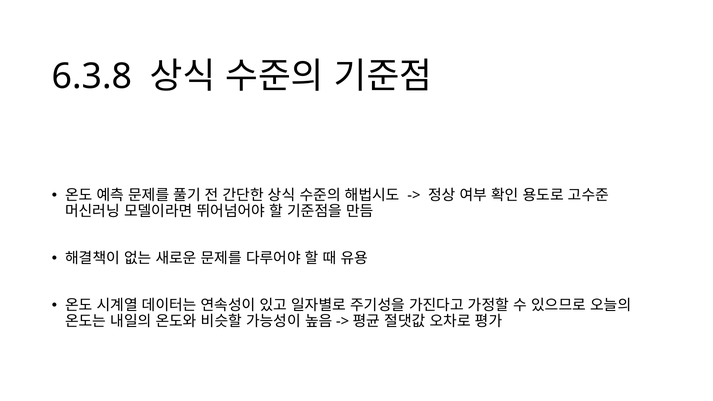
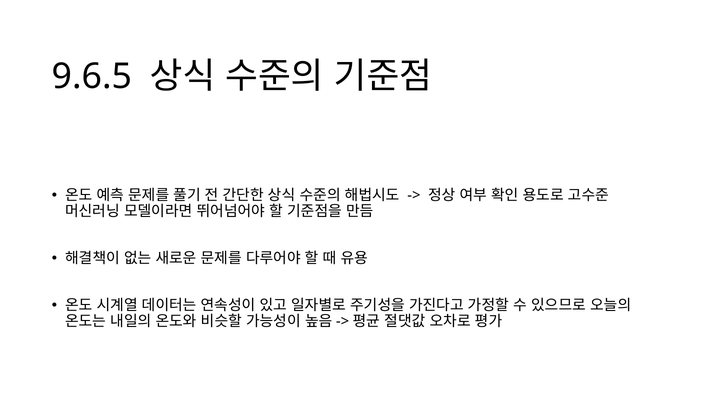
6.3.8: 6.3.8 -> 9.6.5
